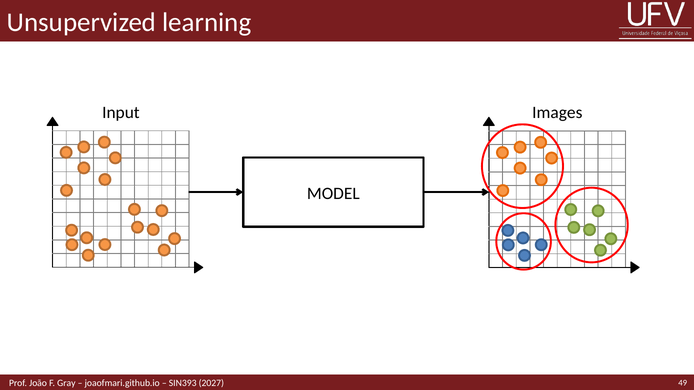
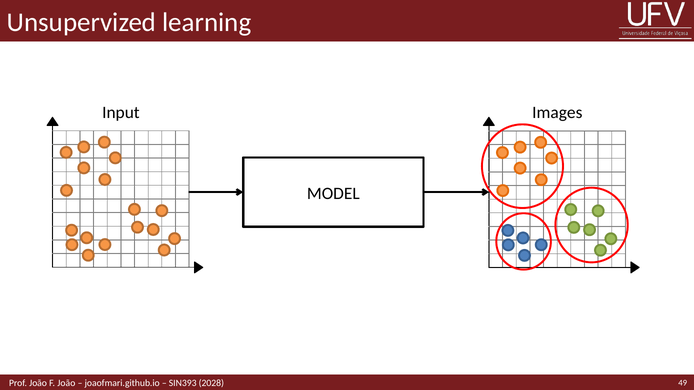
F Gray: Gray -> João
2027: 2027 -> 2028
